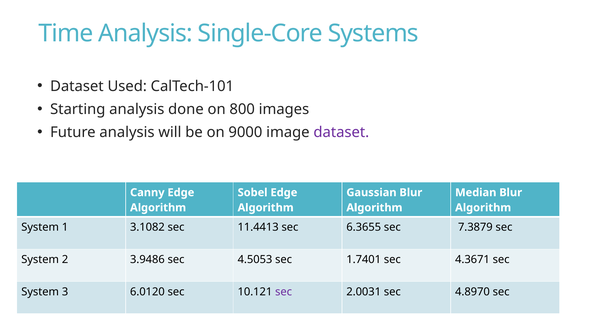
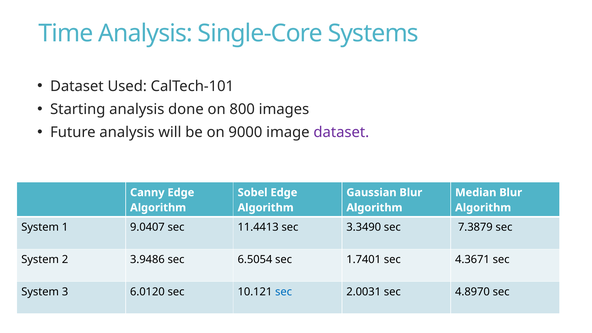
3.1082: 3.1082 -> 9.0407
6.3655: 6.3655 -> 3.3490
4.5053: 4.5053 -> 6.5054
sec at (284, 292) colour: purple -> blue
